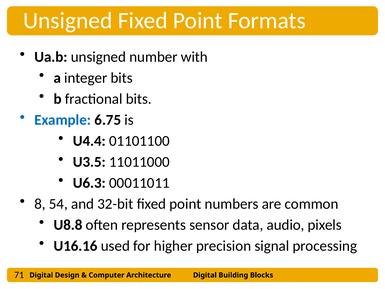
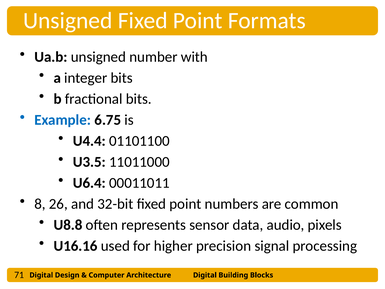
U6.3: U6.3 -> U6.4
54: 54 -> 26
